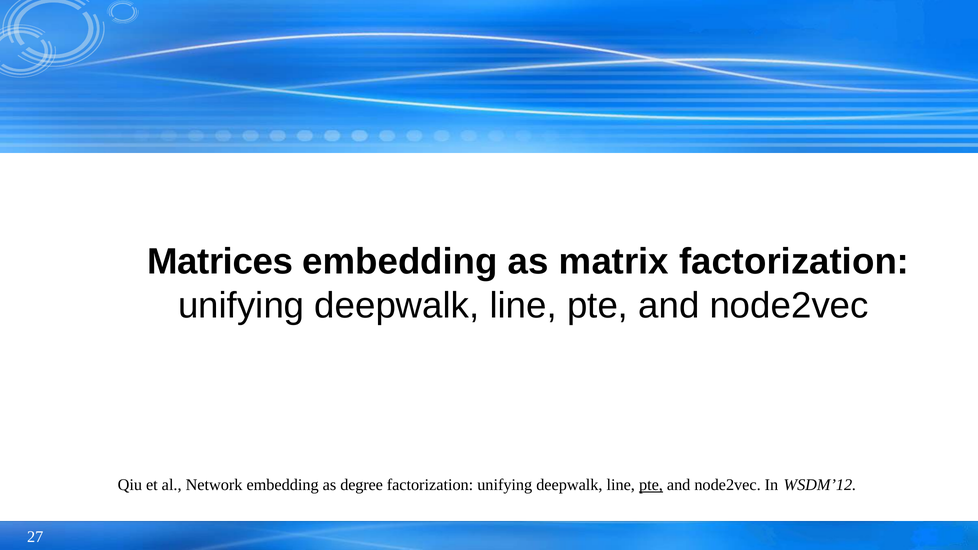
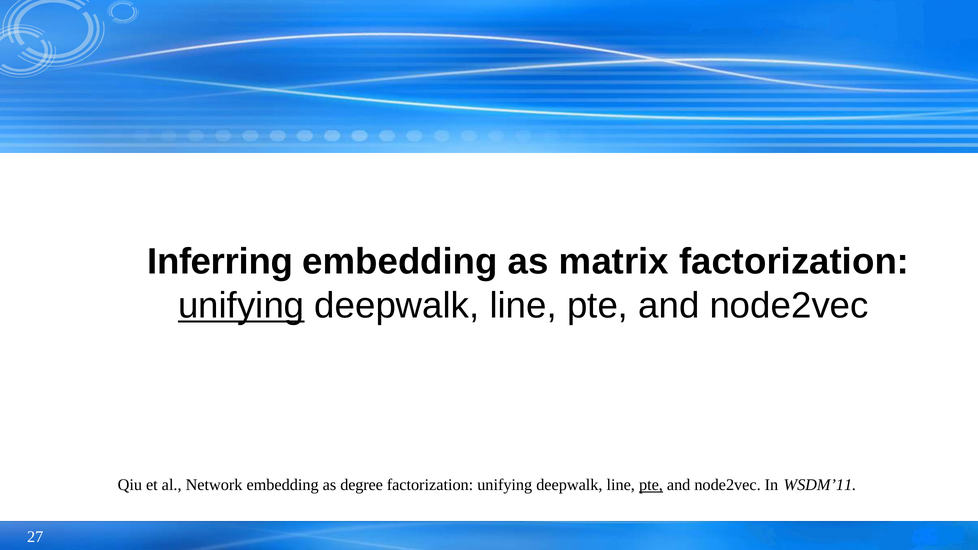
Matrices: Matrices -> Inferring
unifying at (241, 306) underline: none -> present
WSDM’12: WSDM’12 -> WSDM’11
